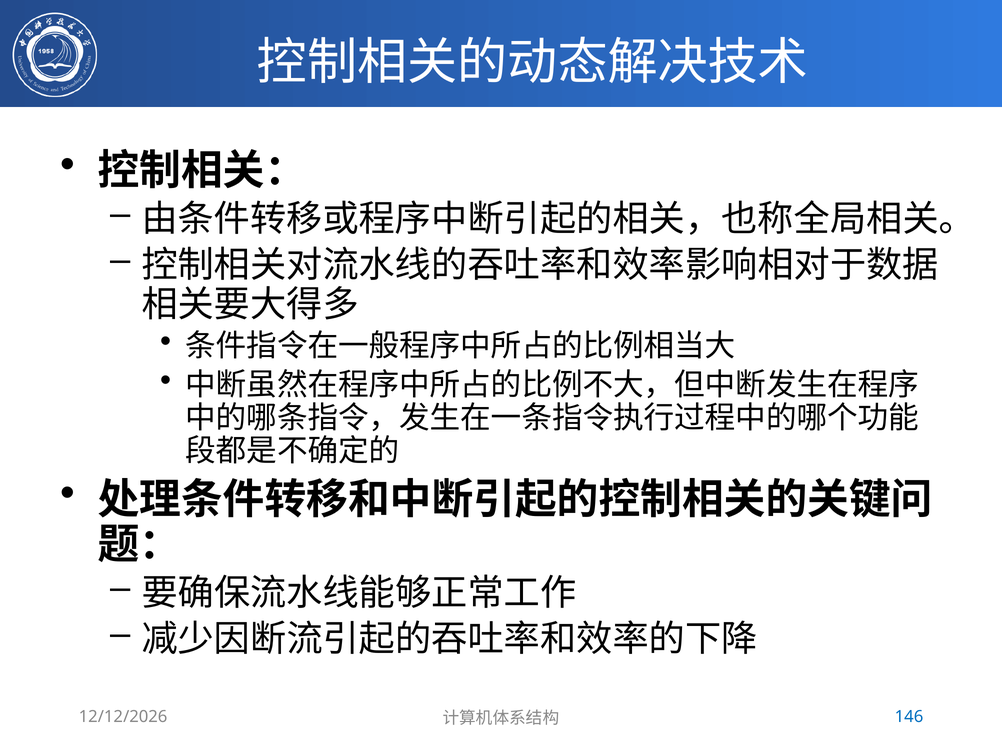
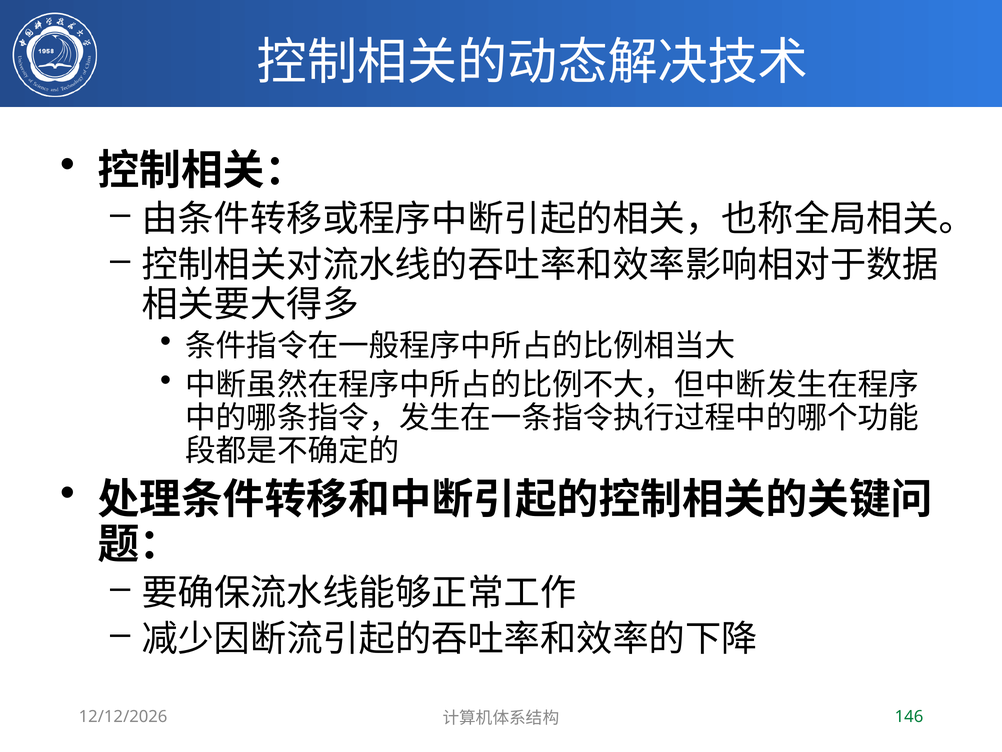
146 colour: blue -> green
